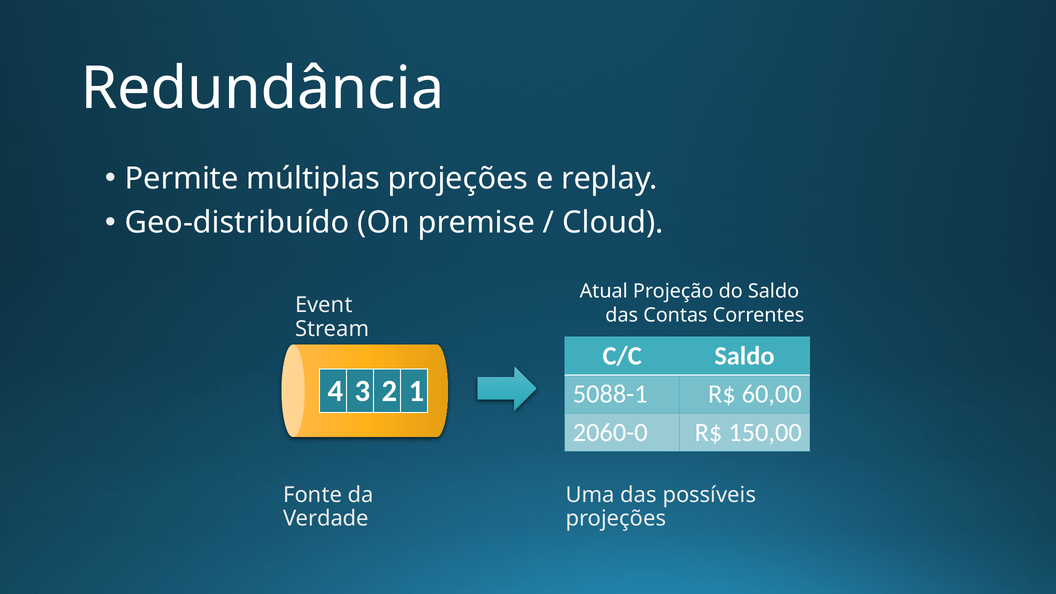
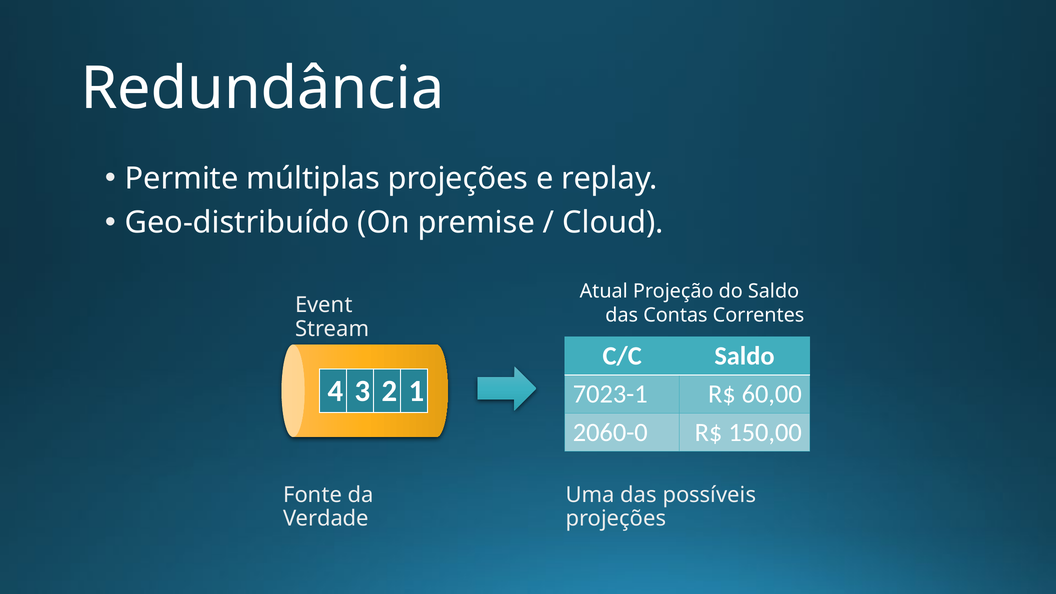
5088-1: 5088-1 -> 7023-1
